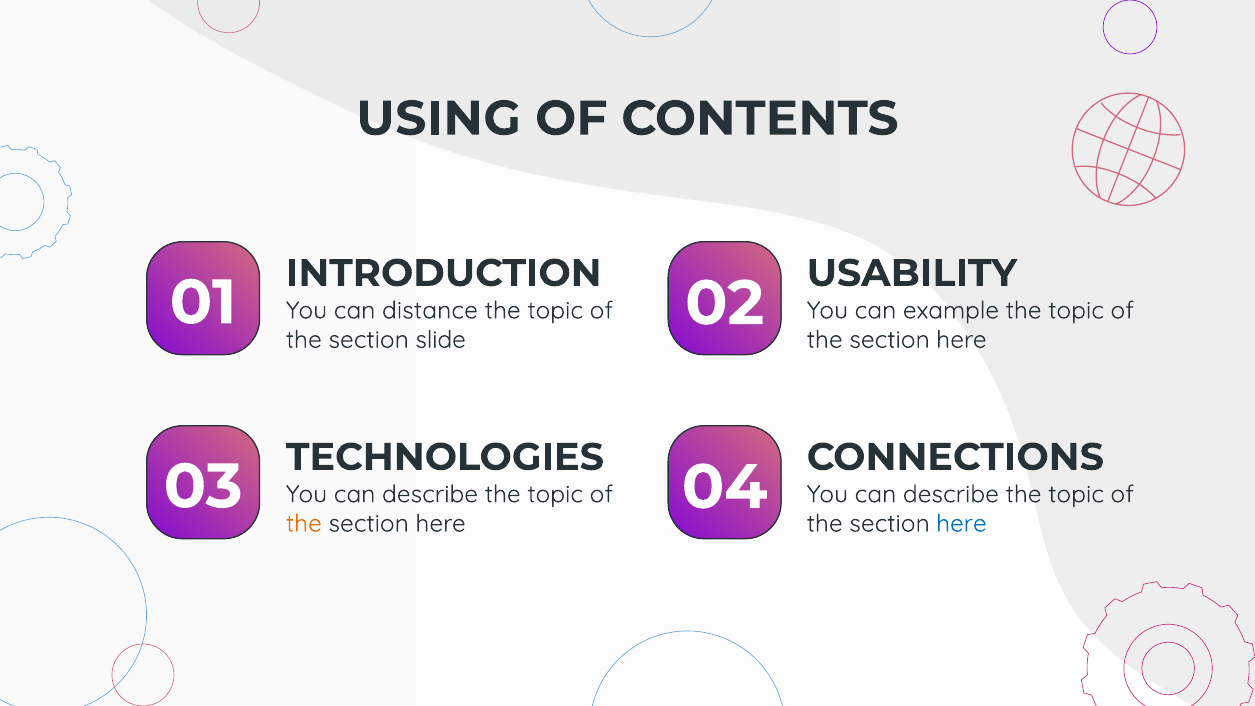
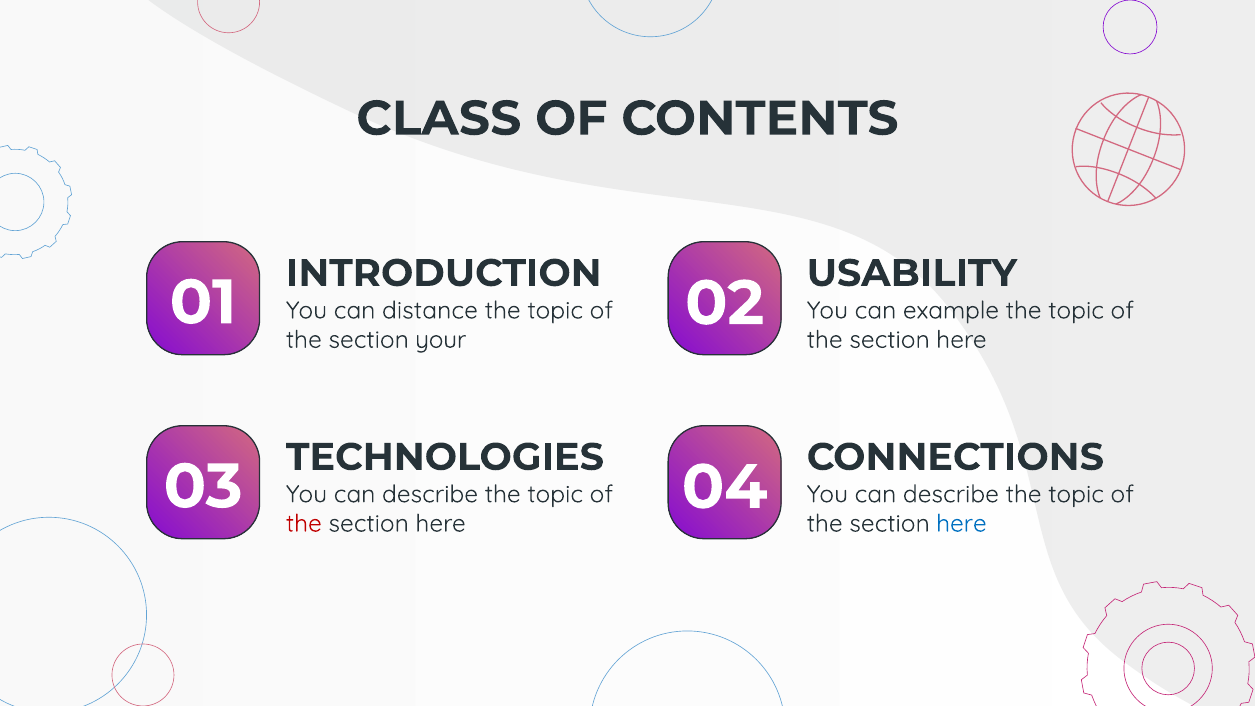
USING: USING -> CLASS
slide: slide -> your
the at (304, 524) colour: orange -> red
